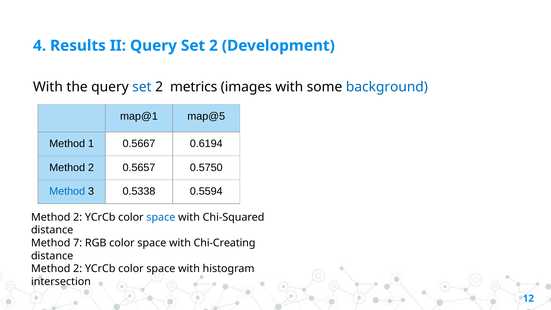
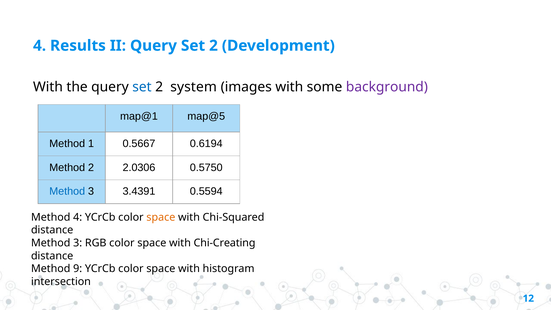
metrics: metrics -> system
background colour: blue -> purple
0.5657: 0.5657 -> 2.0306
0.5338: 0.5338 -> 3.4391
2 at (78, 217): 2 -> 4
space at (161, 217) colour: blue -> orange
7 at (78, 243): 7 -> 3
2 at (78, 269): 2 -> 9
